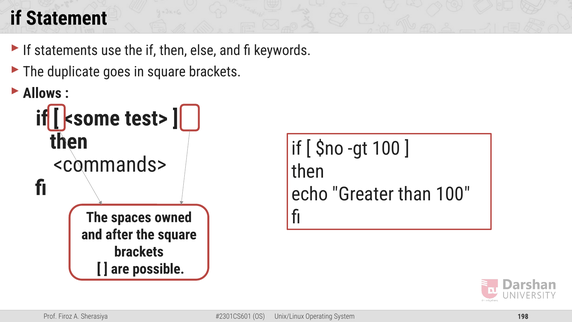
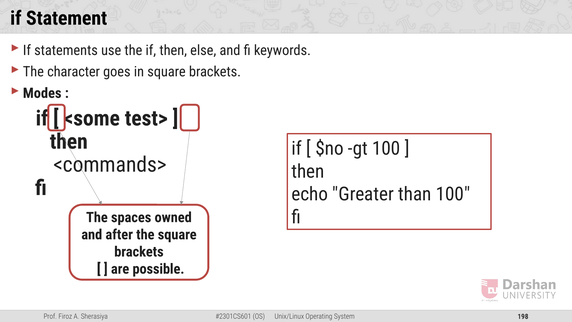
duplicate: duplicate -> character
Allows: Allows -> Modes
